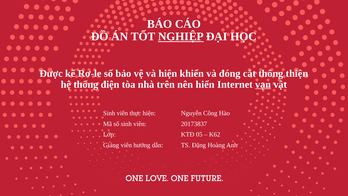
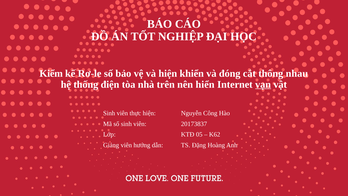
NGHIỆP underline: present -> none
Được: Được -> Kiểm
thiện: thiện -> nhau
